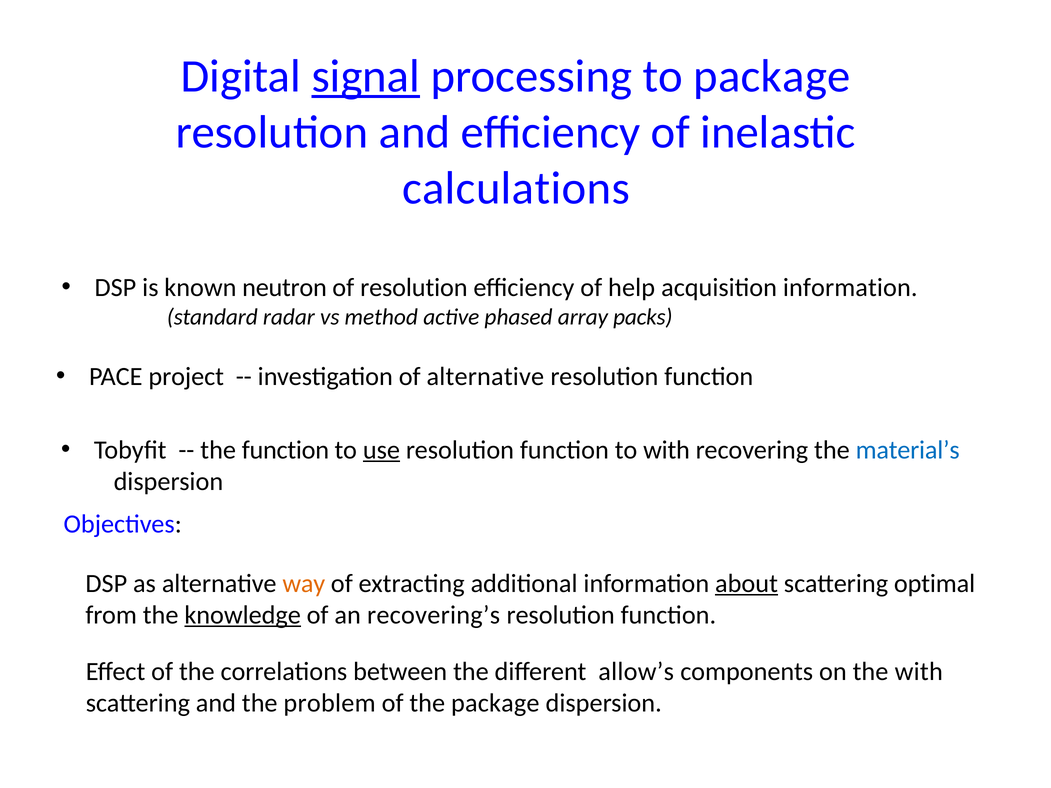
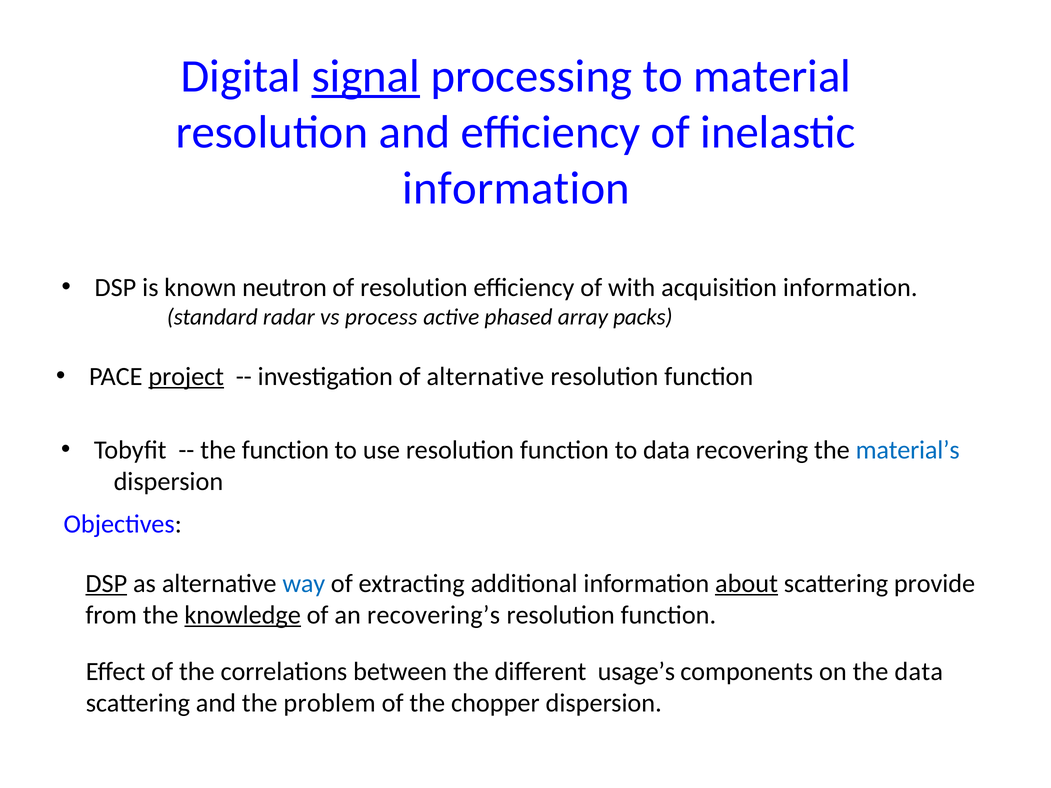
to package: package -> material
calculations at (516, 189): calculations -> information
help: help -> with
method: method -> process
project underline: none -> present
use underline: present -> none
to with: with -> data
DSP at (106, 584) underline: none -> present
way colour: orange -> blue
optimal: optimal -> provide
allow’s: allow’s -> usage’s
the with: with -> data
the package: package -> chopper
